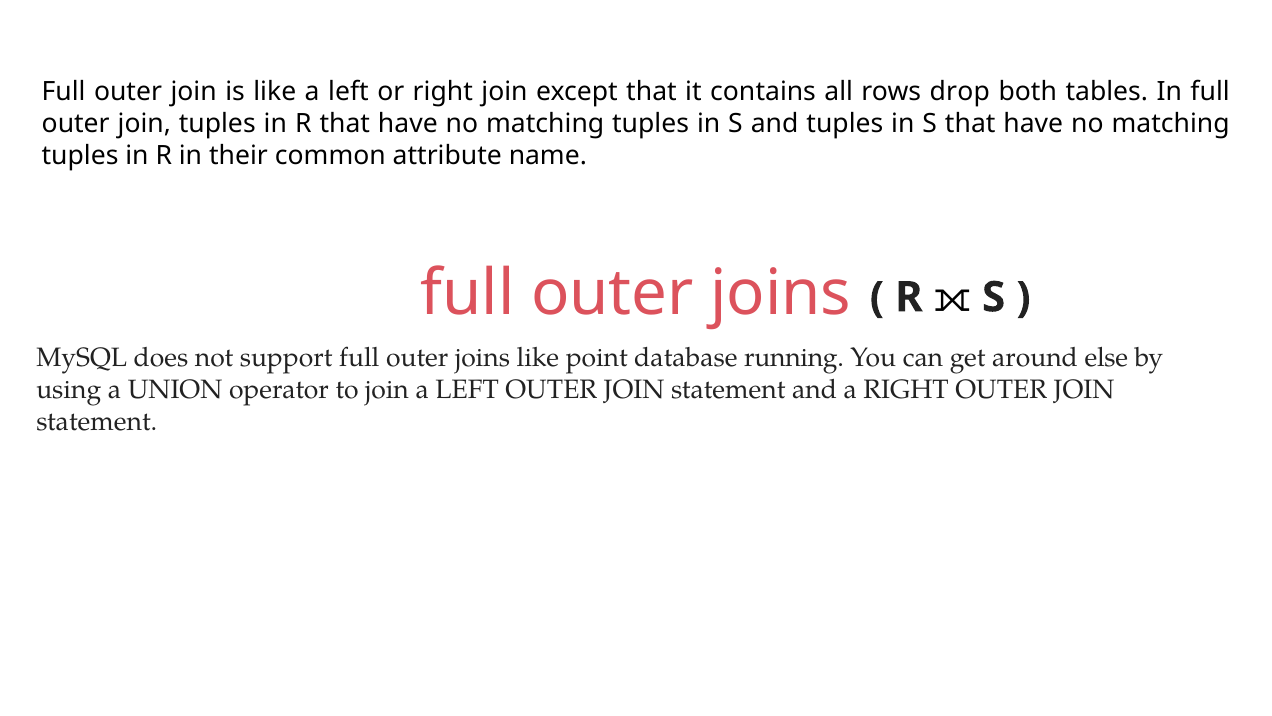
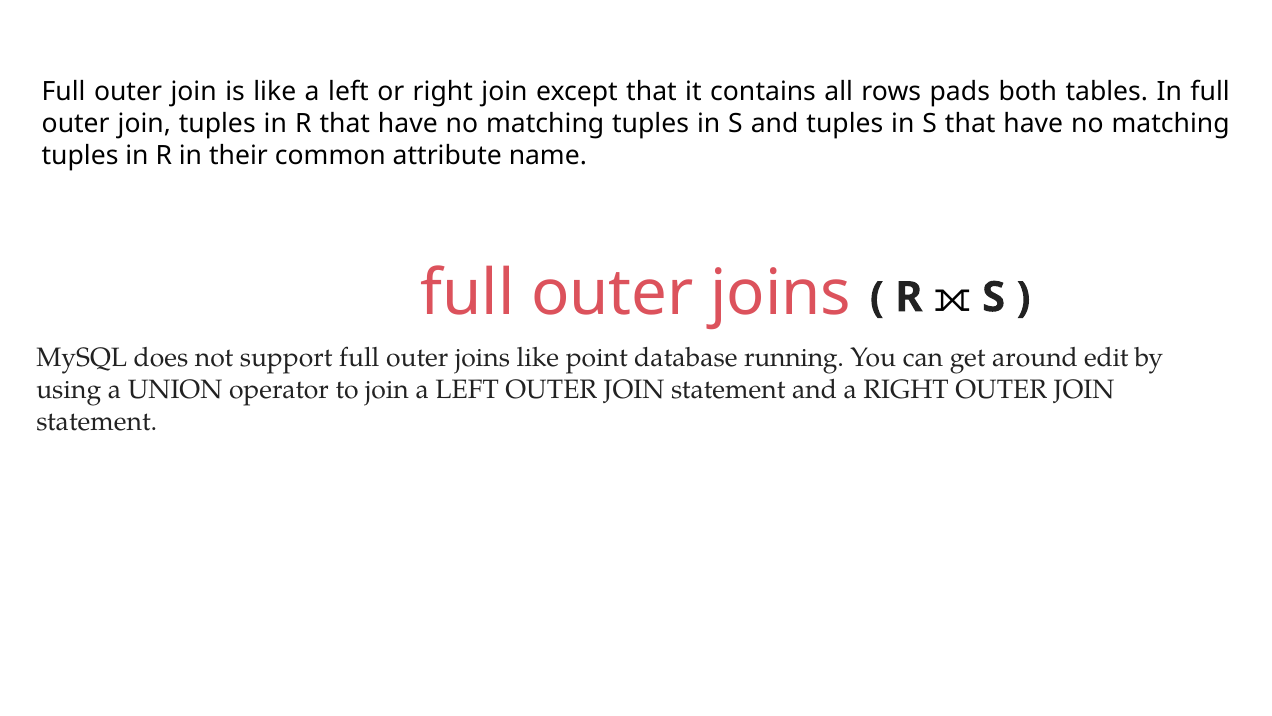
drop: drop -> pads
else: else -> edit
